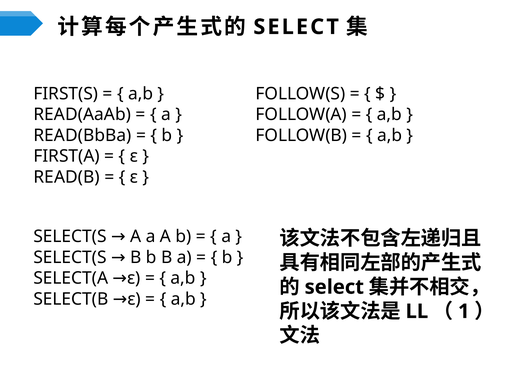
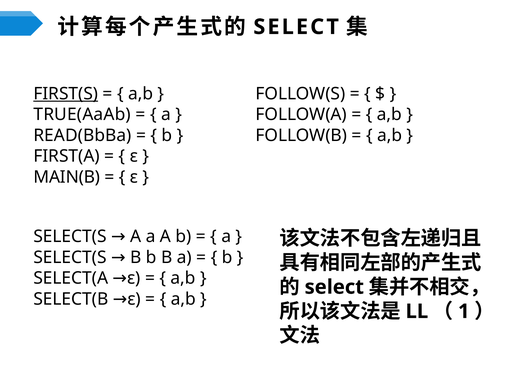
FIRST(S underline: none -> present
READ(AaAb: READ(AaAb -> TRUE(AaAb
READ(B: READ(B -> MAIN(B
